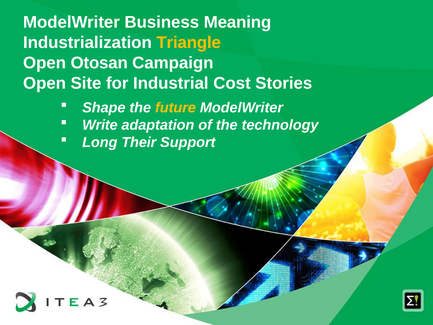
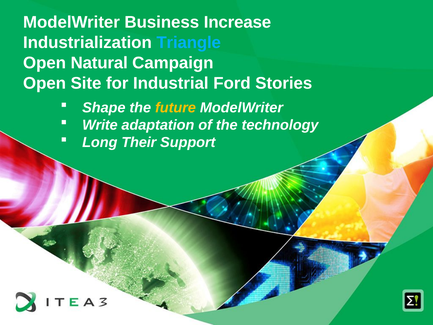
Meaning: Meaning -> Increase
Triangle colour: yellow -> light blue
Otosan: Otosan -> Natural
Cost: Cost -> Ford
